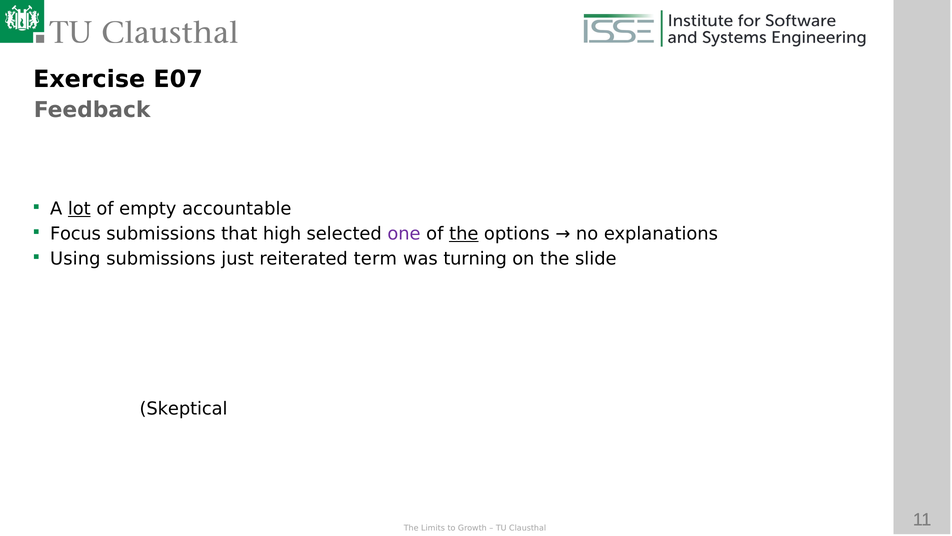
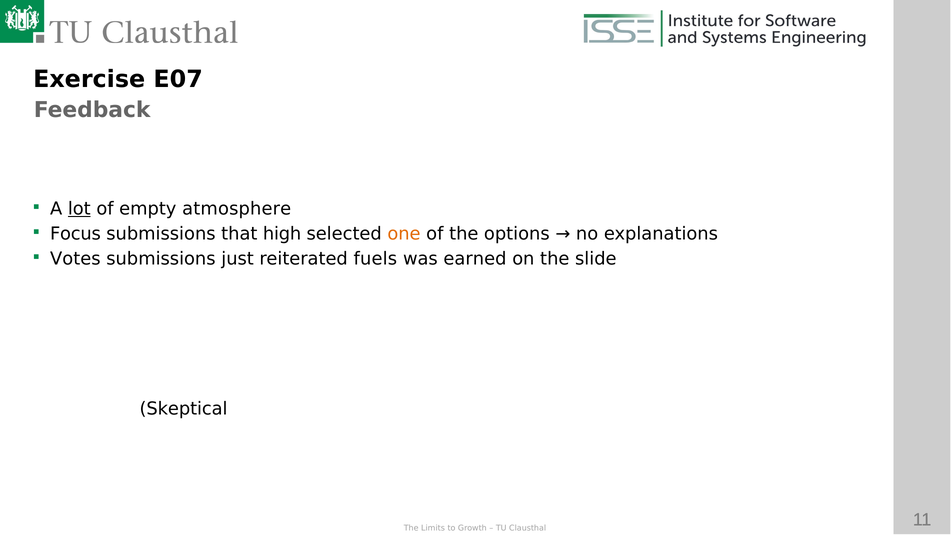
accountable: accountable -> atmosphere
one colour: purple -> orange
the at (464, 234) underline: present -> none
Using at (75, 259): Using -> Votes
term: term -> fuels
turning: turning -> earned
